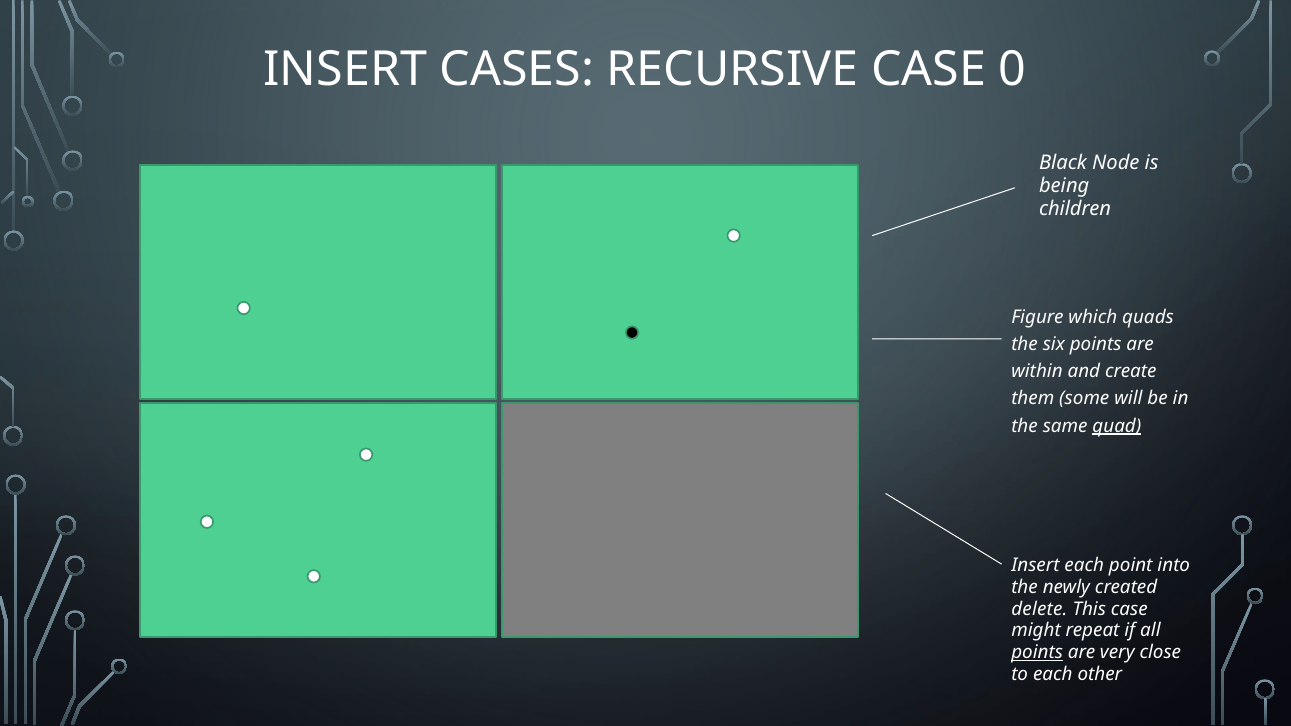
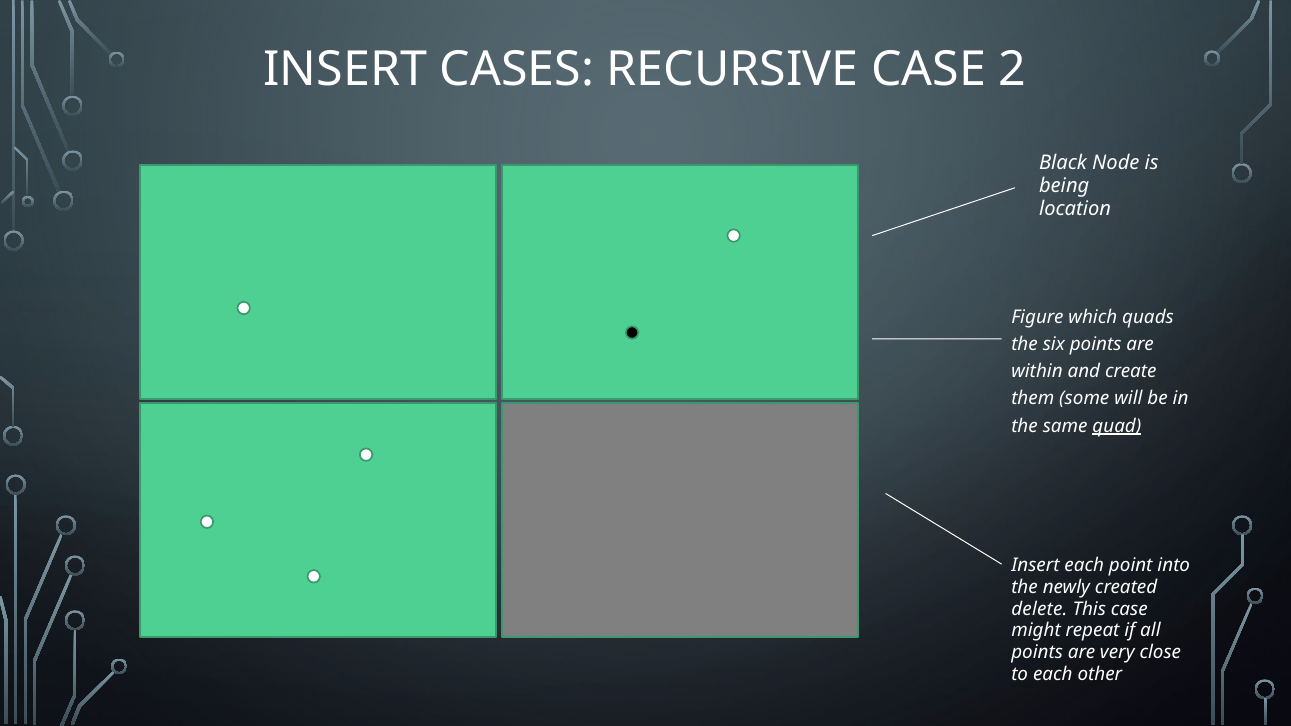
0: 0 -> 2
children: children -> location
points at (1037, 652) underline: present -> none
